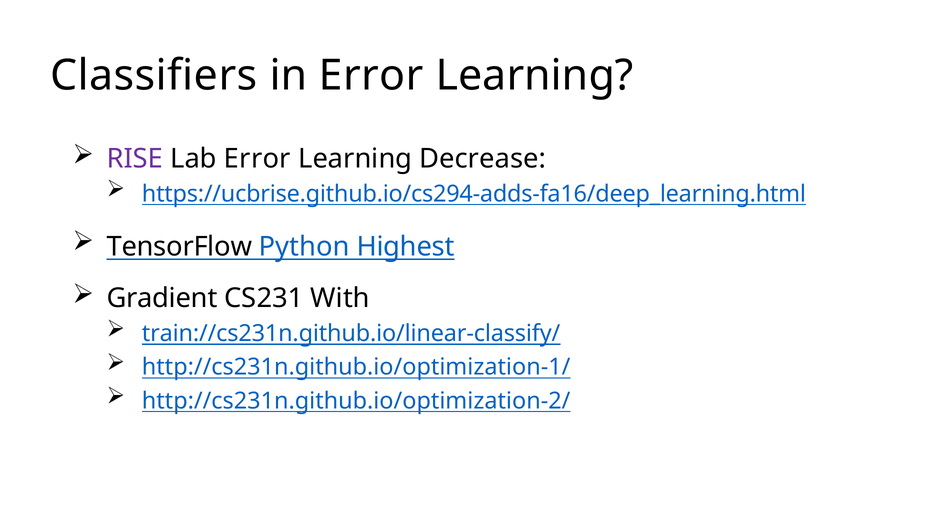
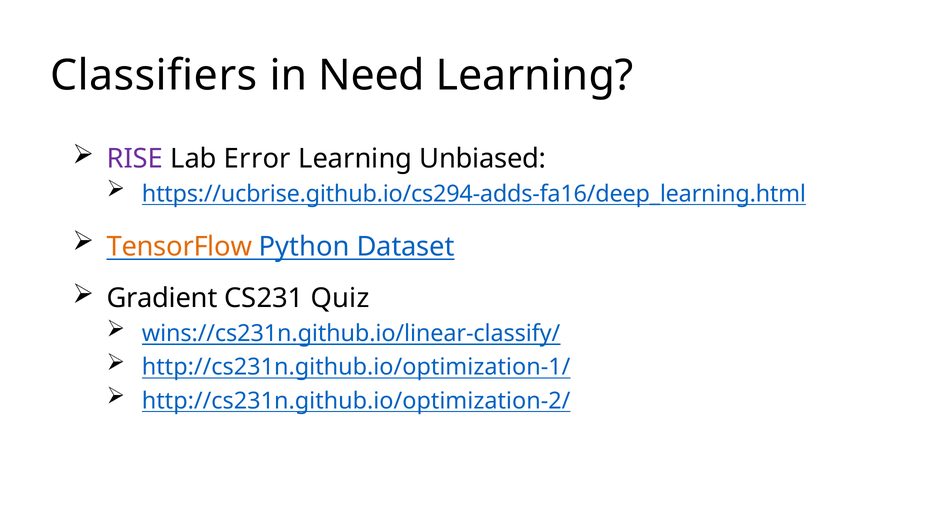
in Error: Error -> Need
Decrease: Decrease -> Unbiased
TensorFlow colour: black -> orange
Highest: Highest -> Dataset
With: With -> Quiz
train://cs231n.github.io/linear-classify/: train://cs231n.github.io/linear-classify/ -> wins://cs231n.github.io/linear-classify/
